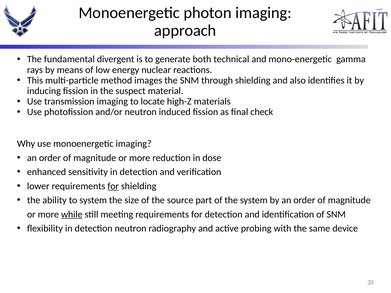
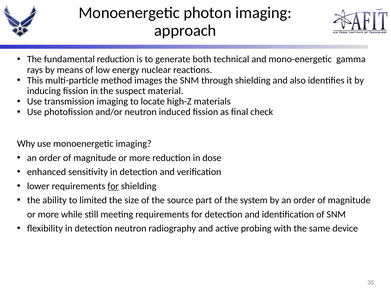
fundamental divergent: divergent -> reduction
to system: system -> limited
while underline: present -> none
